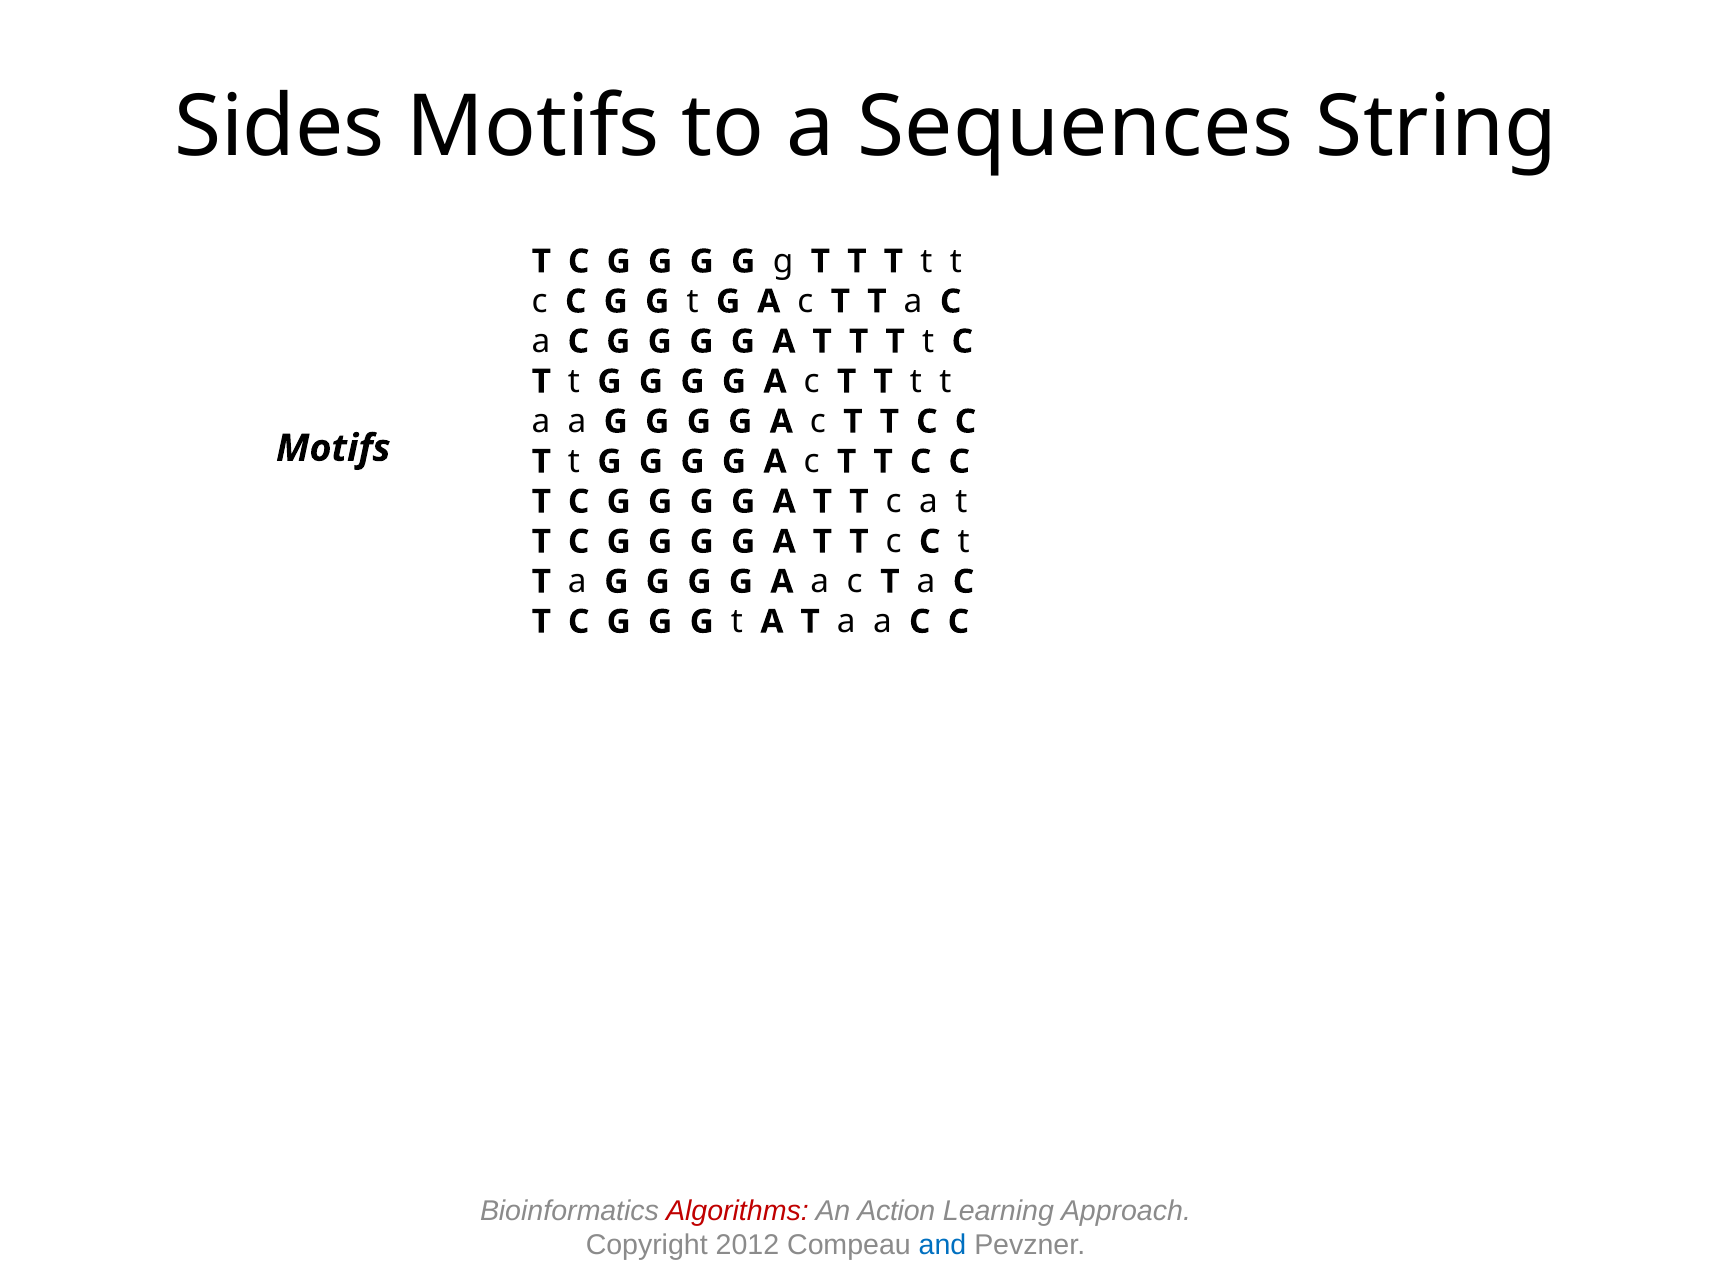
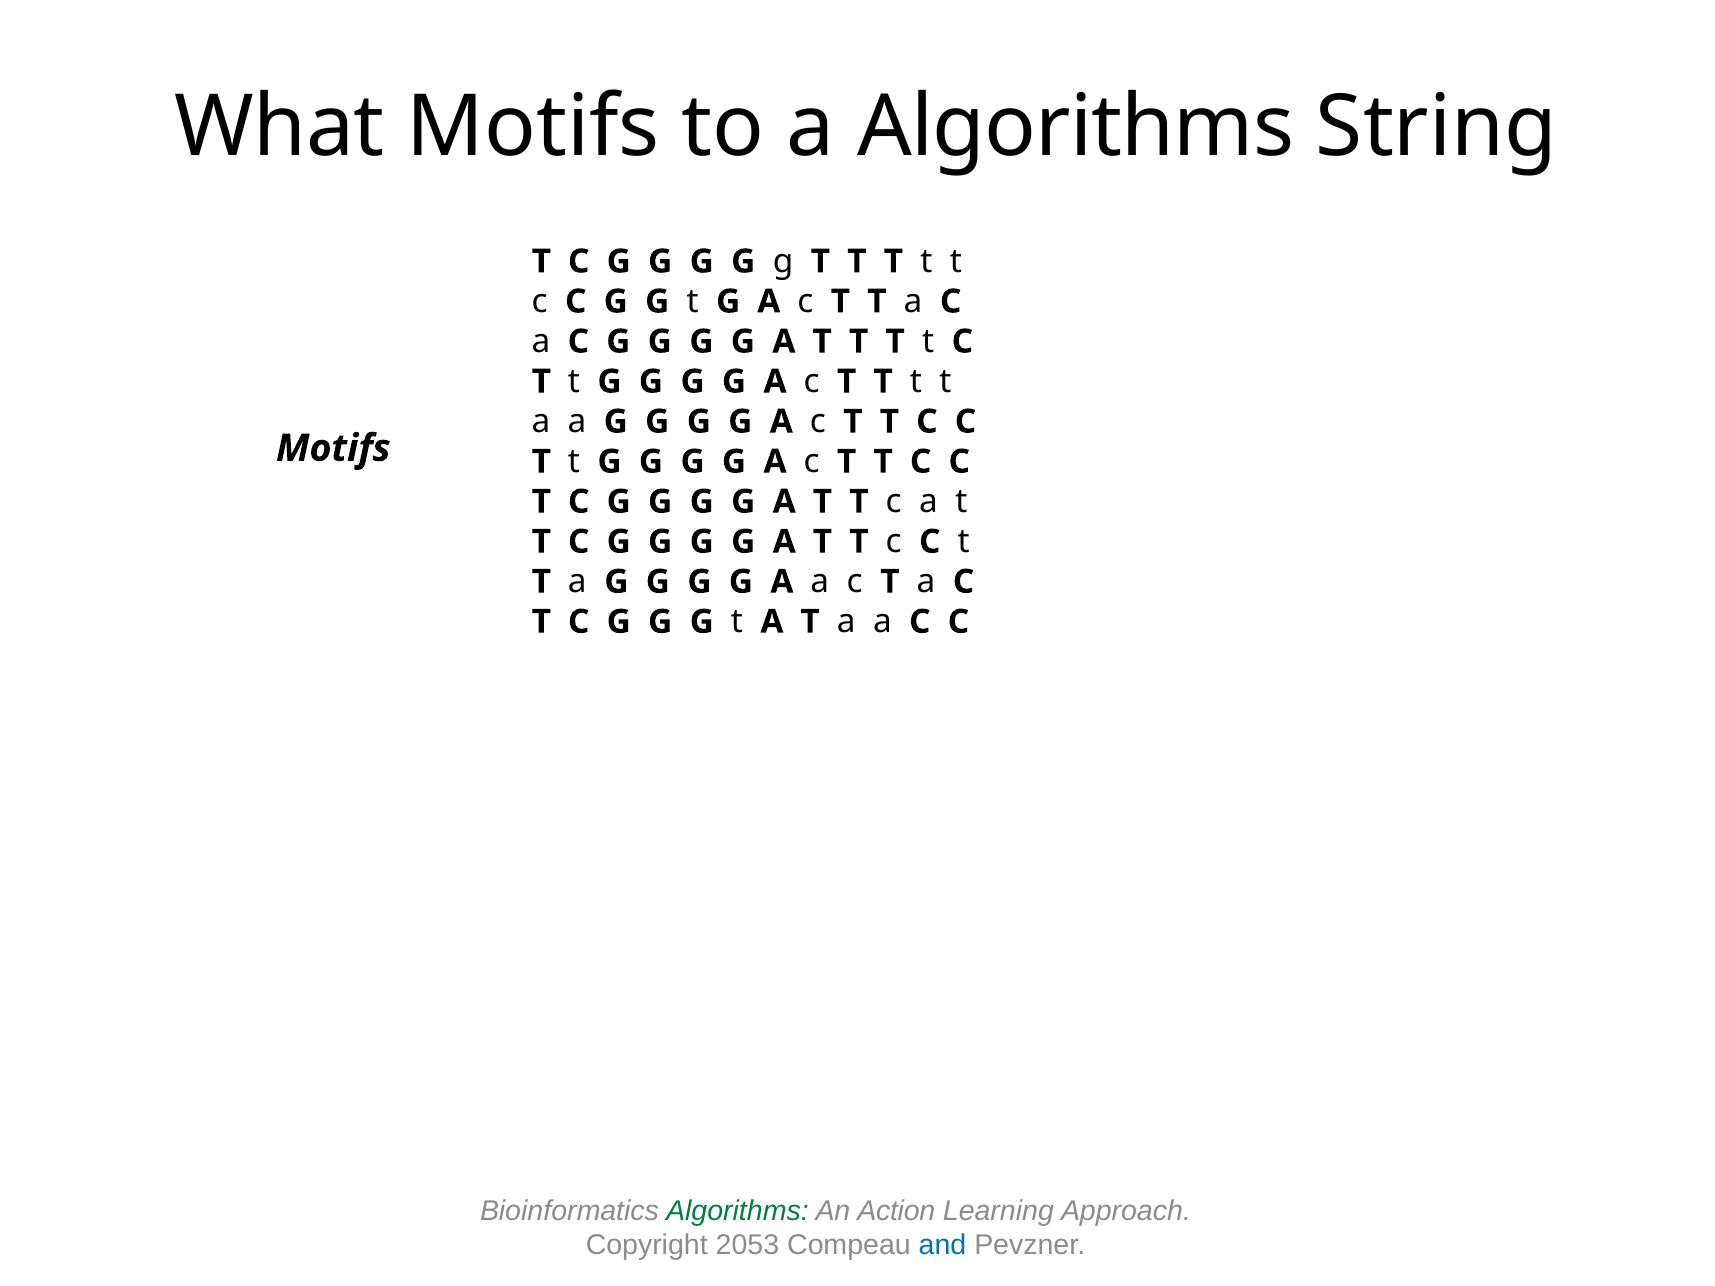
Sides: Sides -> What
a Sequences: Sequences -> Algorithms
Algorithms at (737, 1211) colour: red -> green
2012: 2012 -> 2053
